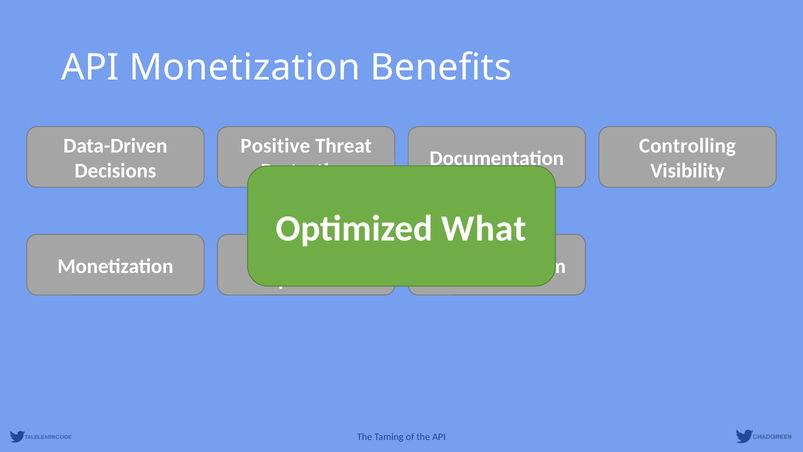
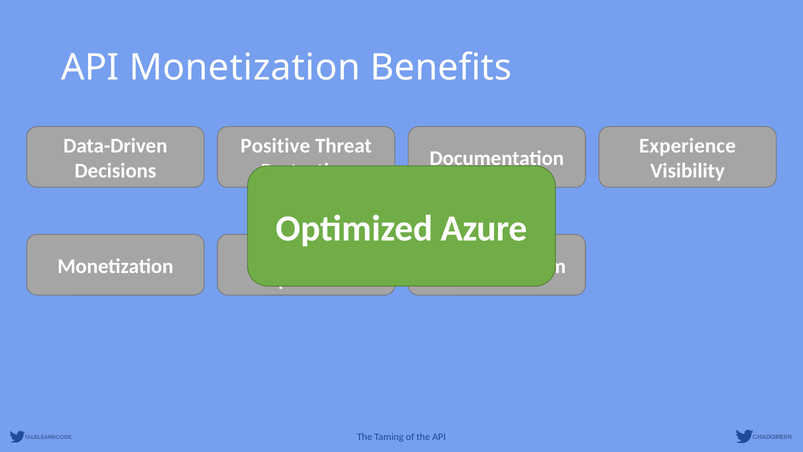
Controlling at (688, 146): Controlling -> Experience
What: What -> Azure
